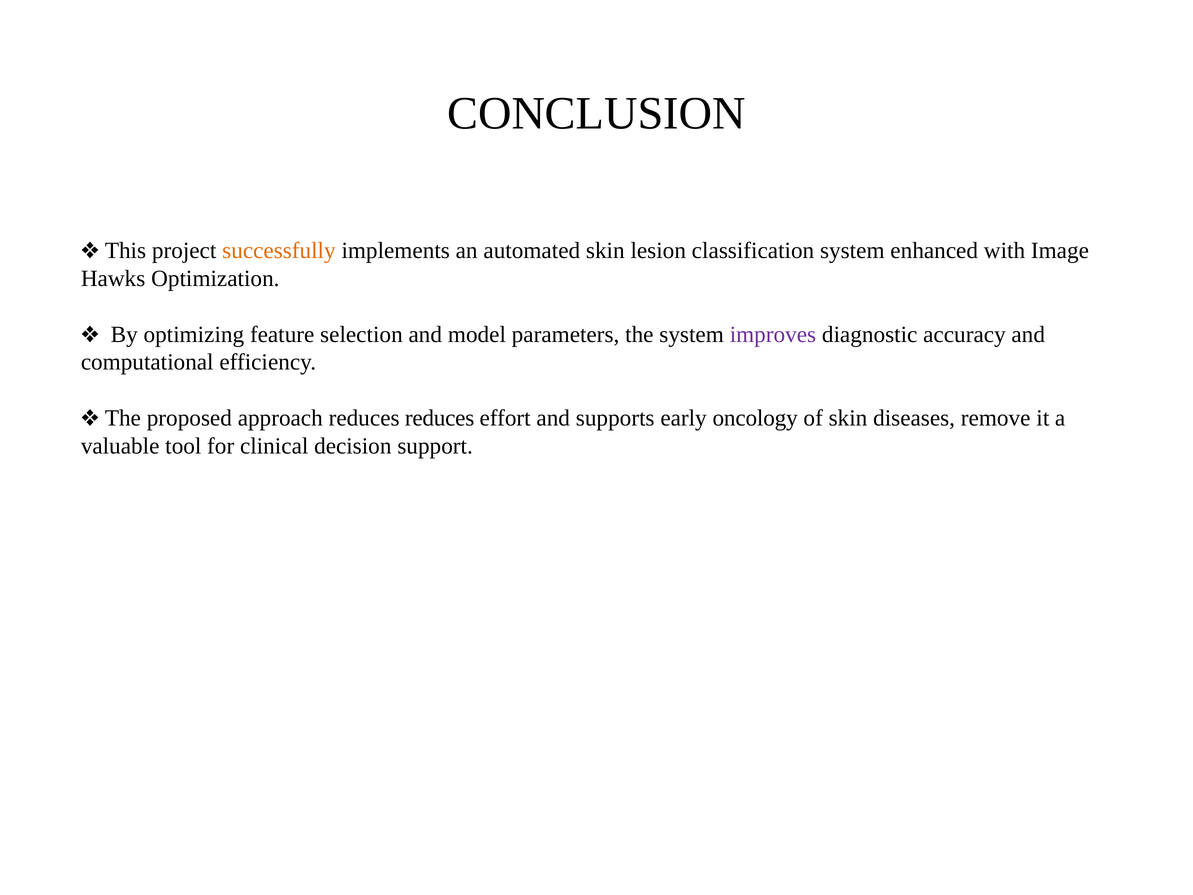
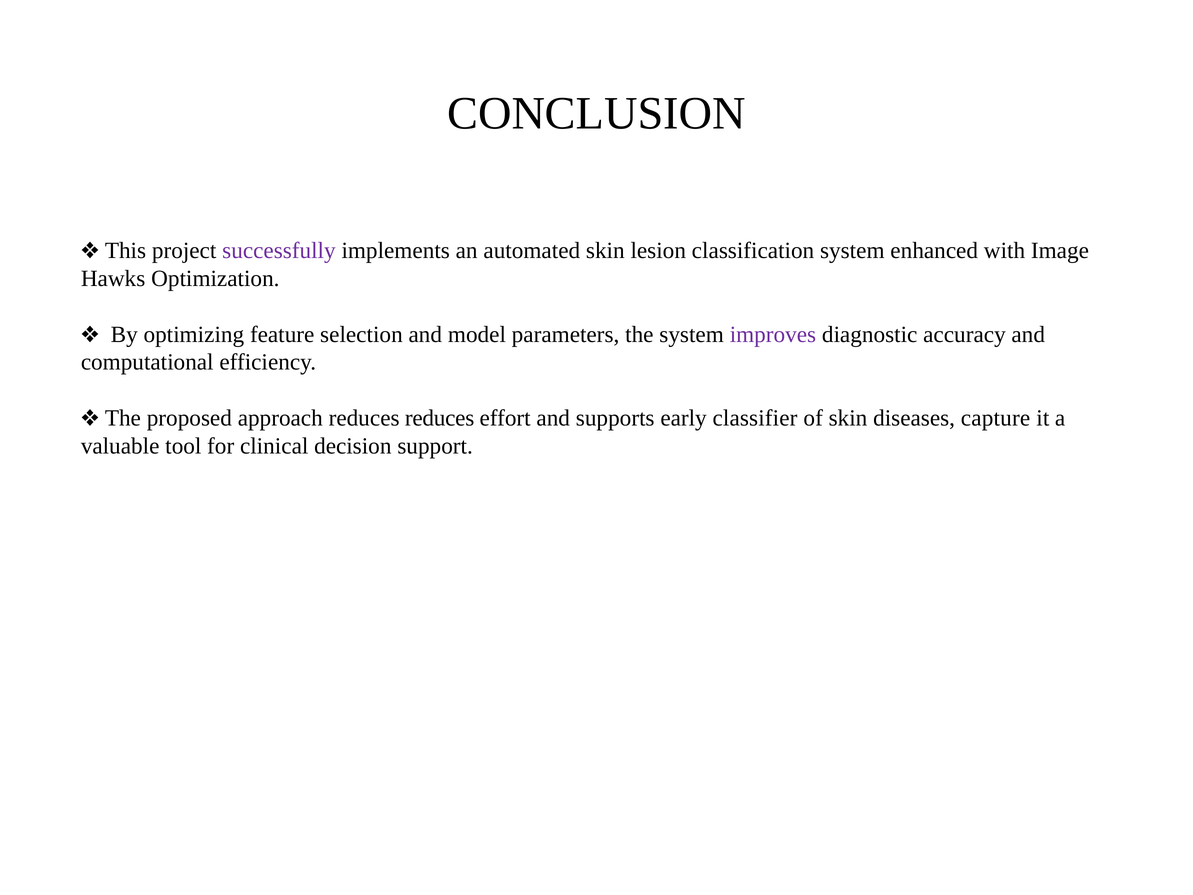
successfully colour: orange -> purple
oncology: oncology -> classifier
remove: remove -> capture
